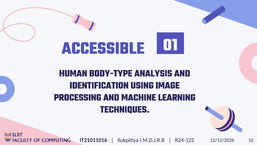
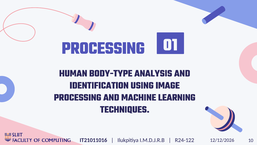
ACCESSIBLE at (103, 48): ACCESSIBLE -> PROCESSING
